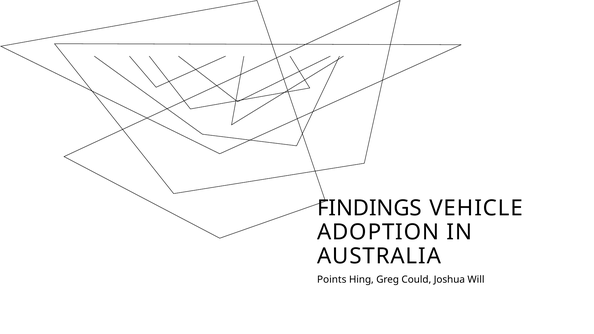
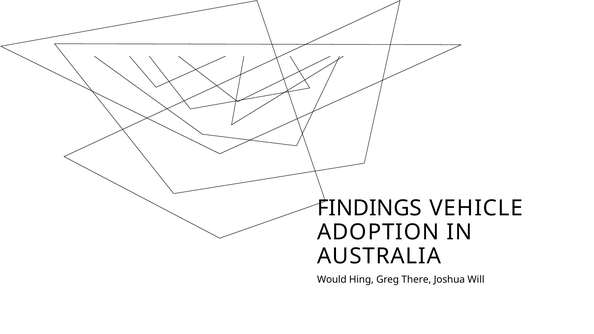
Points: Points -> Would
Could: Could -> There
